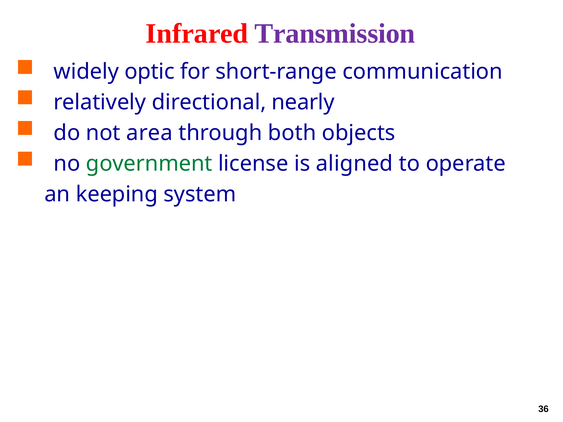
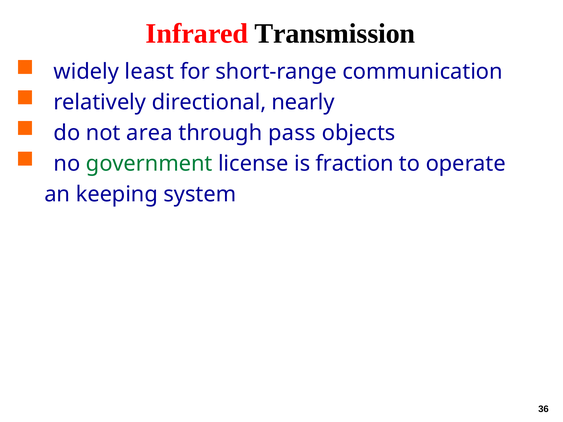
Transmission colour: purple -> black
optic: optic -> least
both: both -> pass
aligned: aligned -> fraction
